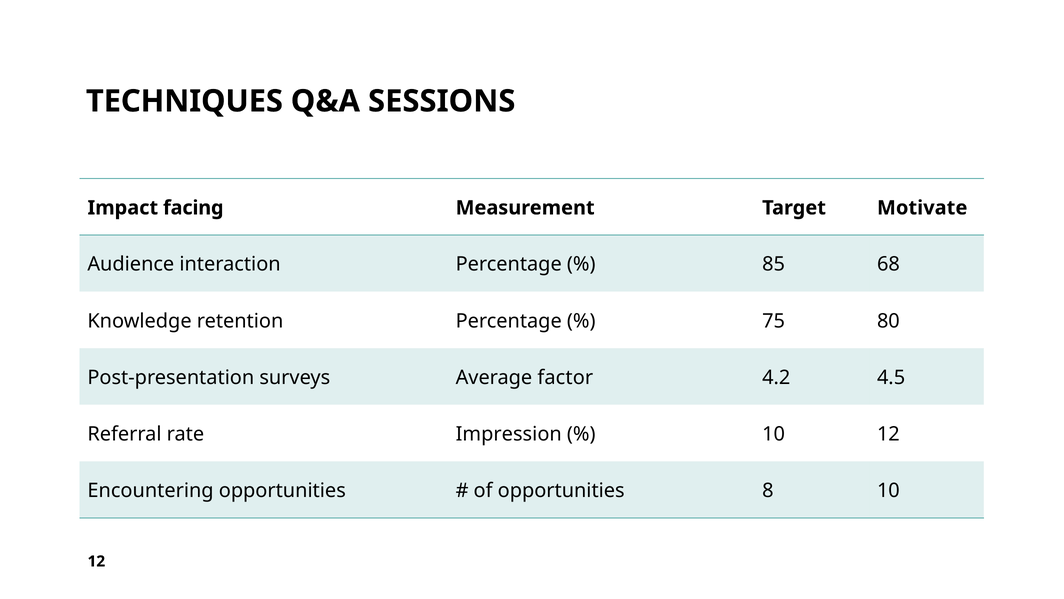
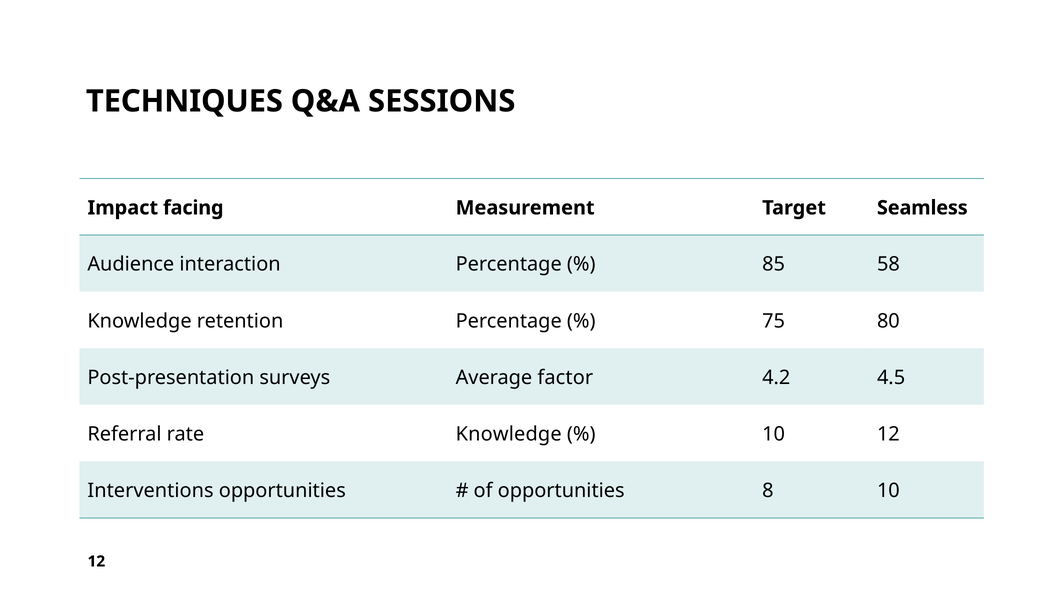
Motivate: Motivate -> Seamless
68: 68 -> 58
rate Impression: Impression -> Knowledge
Encountering: Encountering -> Interventions
